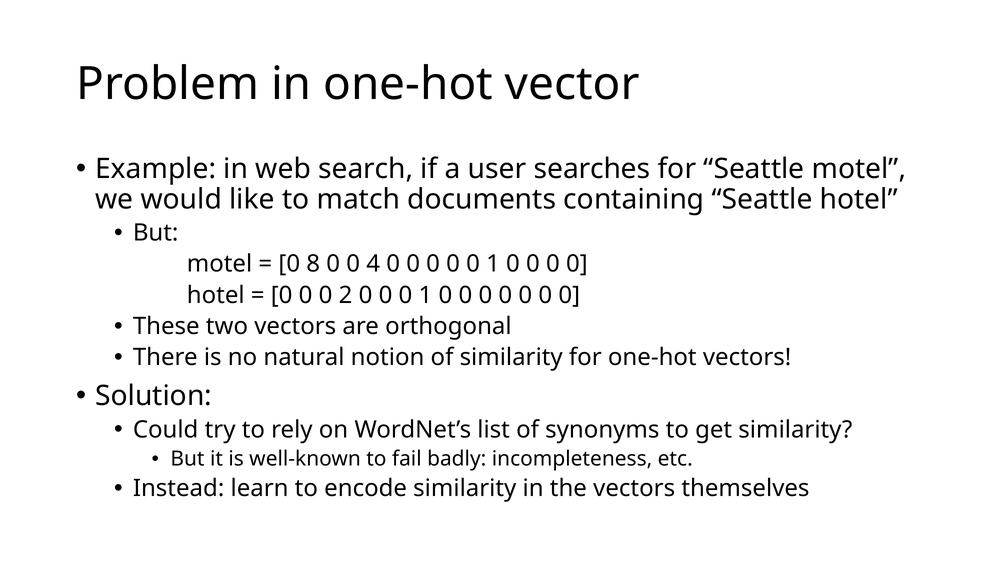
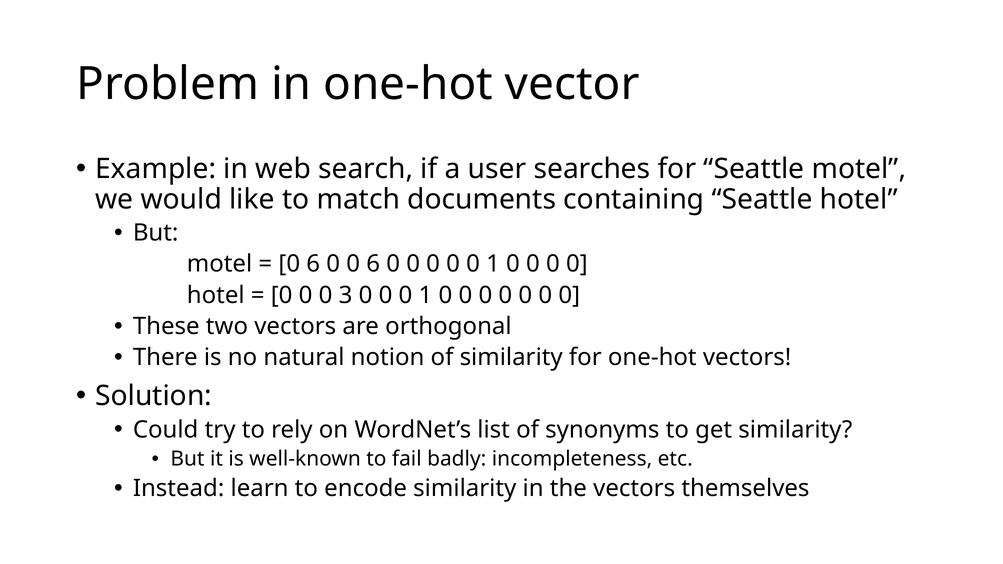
8 at (313, 264): 8 -> 6
0 0 4: 4 -> 6
2: 2 -> 3
